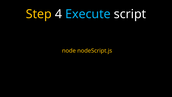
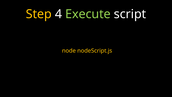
Execute colour: light blue -> light green
